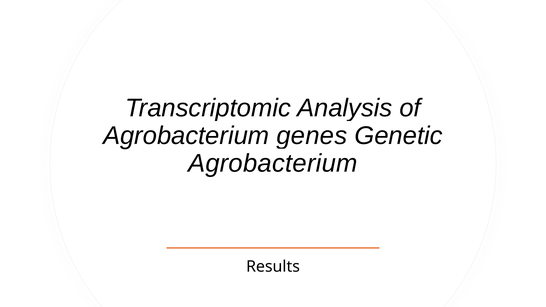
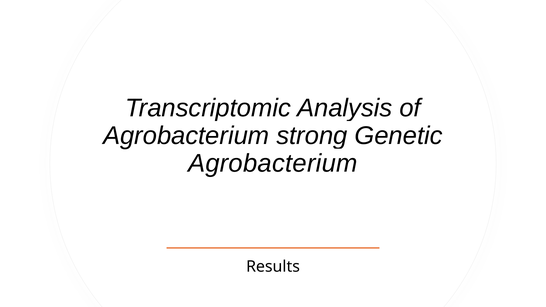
genes: genes -> strong
